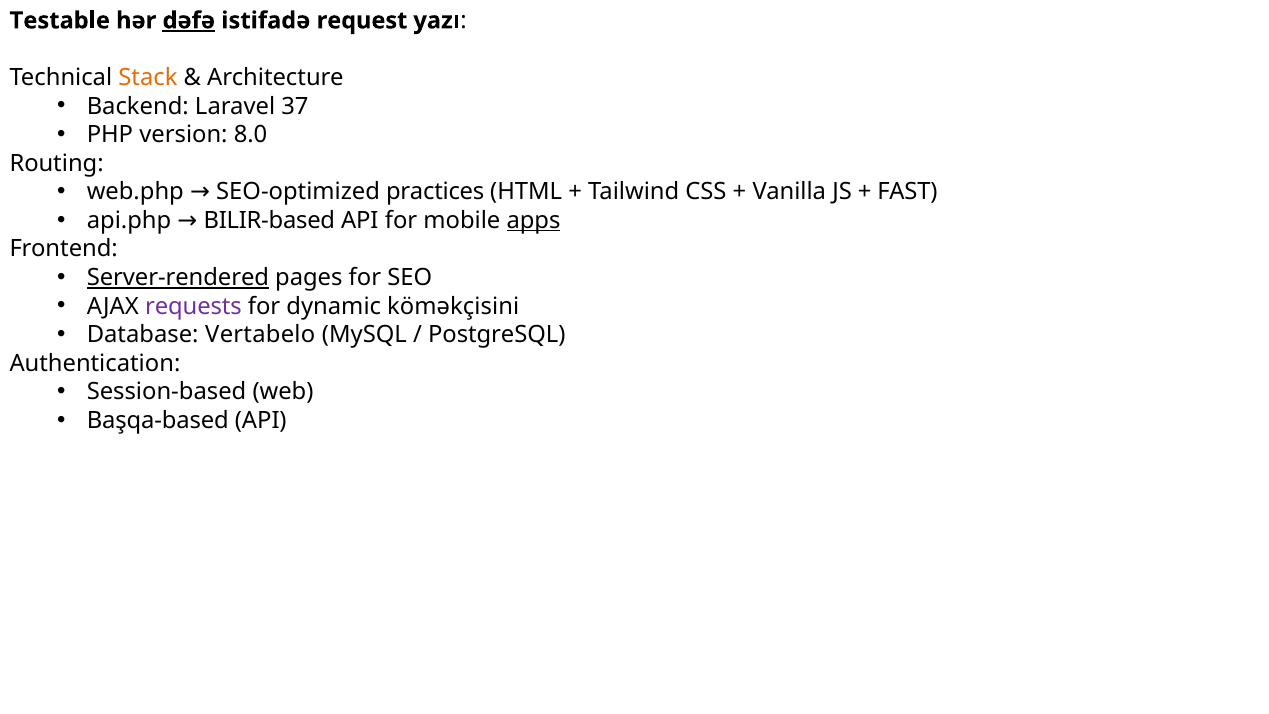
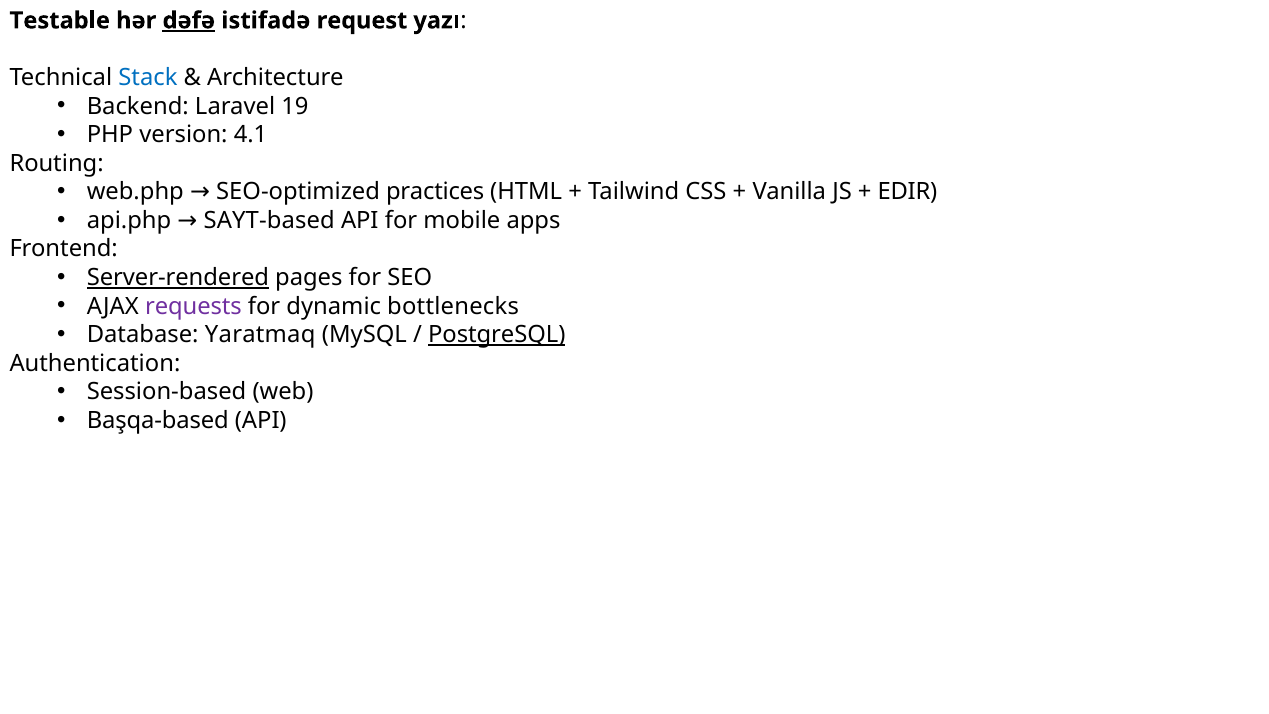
Stack colour: orange -> blue
37: 37 -> 19
8.0: 8.0 -> 4.1
FAST: FAST -> EDIR
BILIR-based: BILIR-based -> SAYT-based
apps underline: present -> none
köməkçisini: köməkçisini -> bottlenecks
Vertabelo: Vertabelo -> Yaratmaq
PostgreSQL underline: none -> present
